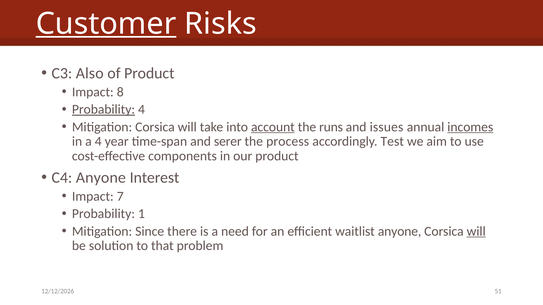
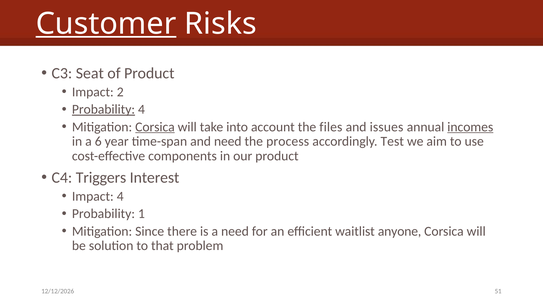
Also: Also -> Seat
8: 8 -> 2
Corsica at (155, 127) underline: none -> present
account underline: present -> none
runs: runs -> files
a 4: 4 -> 6
and serer: serer -> need
C4 Anyone: Anyone -> Triggers
Impact 7: 7 -> 4
will at (476, 232) underline: present -> none
